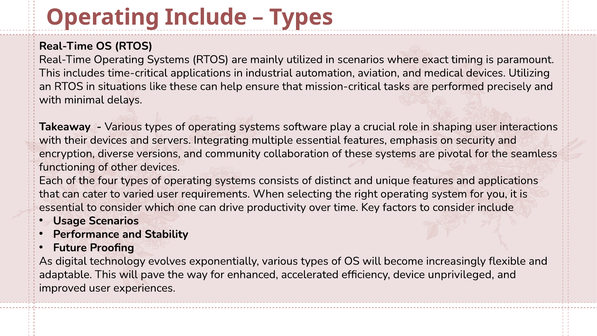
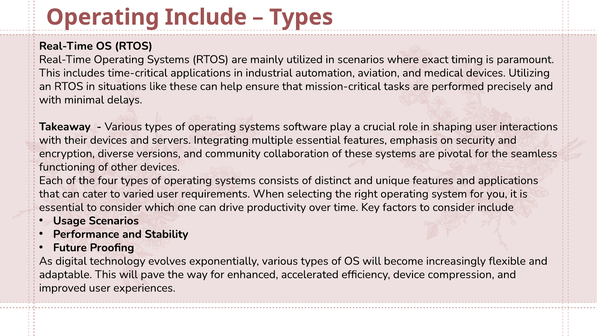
unprivileged: unprivileged -> compression
